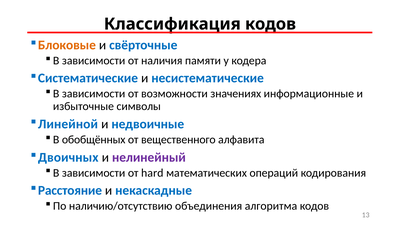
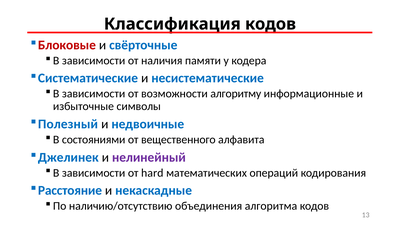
Блоковые colour: orange -> red
значениях: значениях -> алгоритму
Линейной: Линейной -> Полезный
обобщённых: обобщённых -> состояниями
Двоичных: Двоичных -> Джелинек
